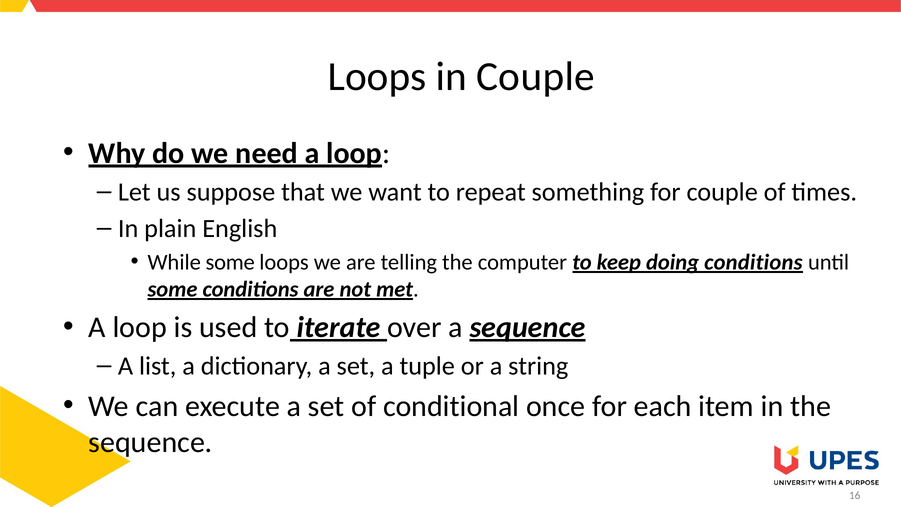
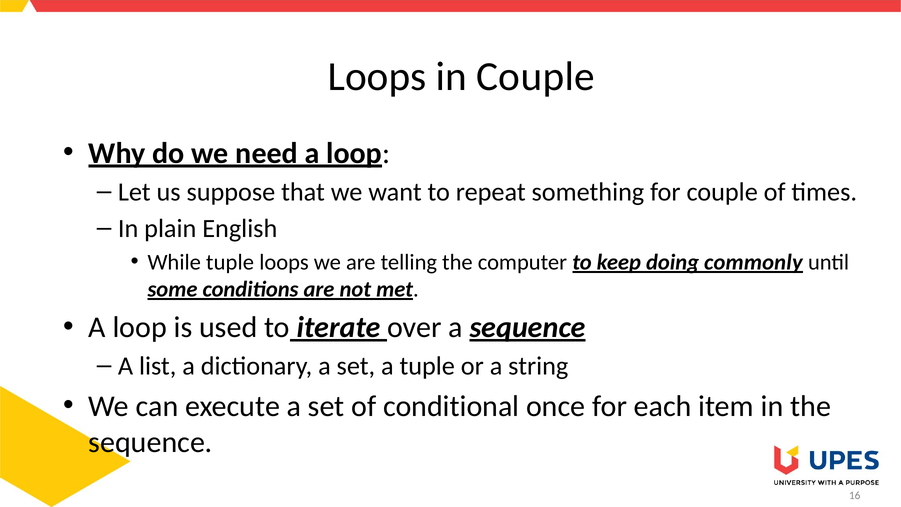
While some: some -> tuple
doing conditions: conditions -> commonly
